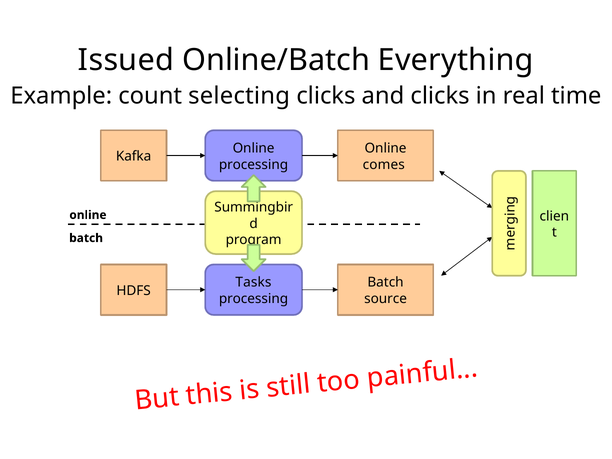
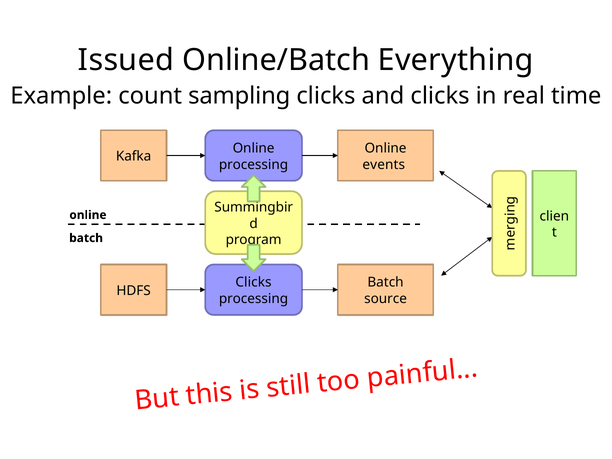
selecting: selecting -> sampling
comes: comes -> events
Tasks at (253, 283): Tasks -> Clicks
